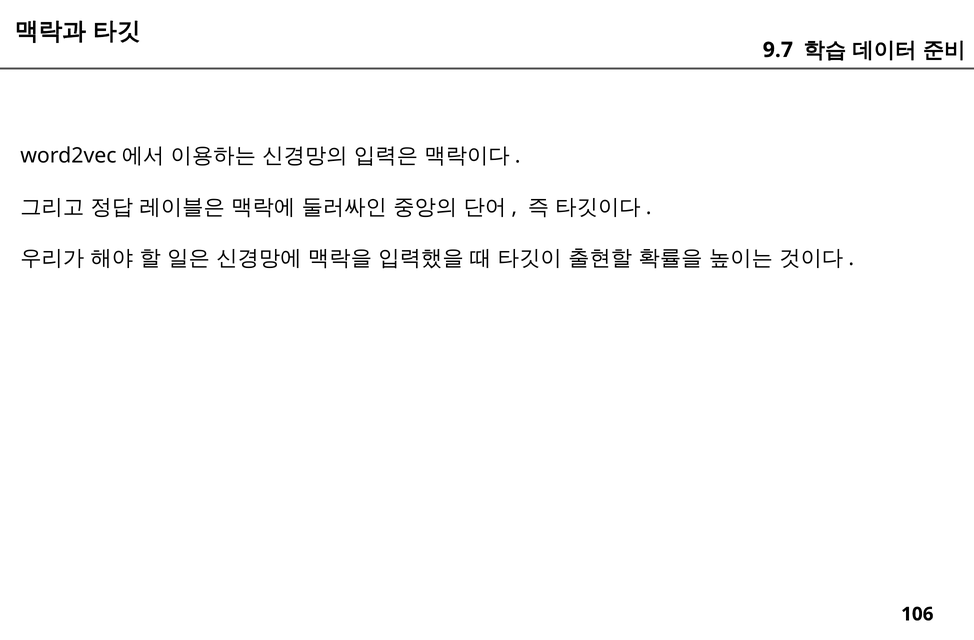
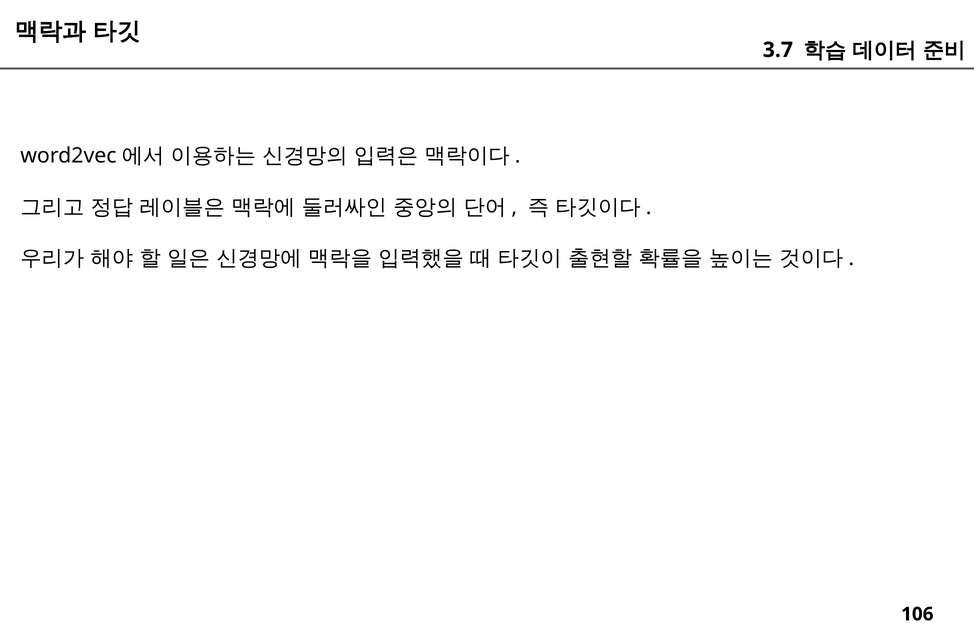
9.7: 9.7 -> 3.7
